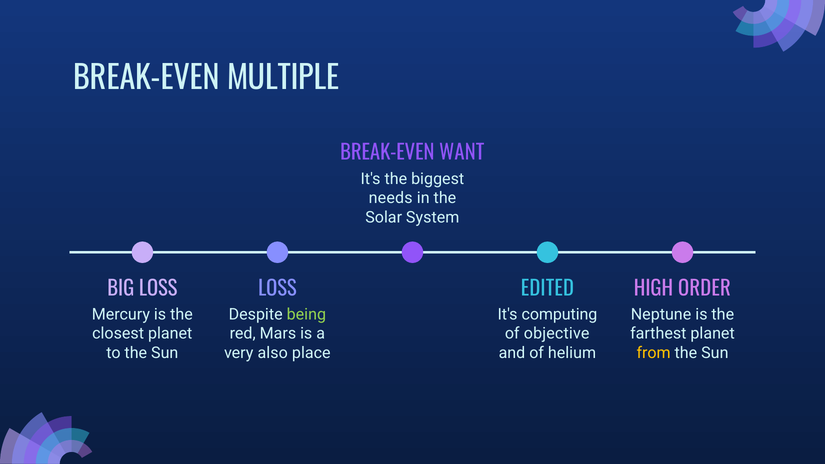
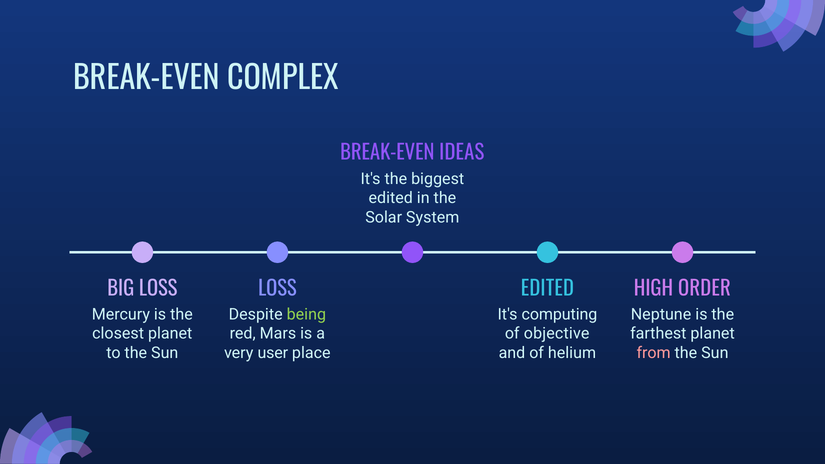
MULTIPLE: MULTIPLE -> COMPLEX
WANT: WANT -> IDEAS
needs at (391, 198): needs -> edited
also: also -> user
from colour: yellow -> pink
